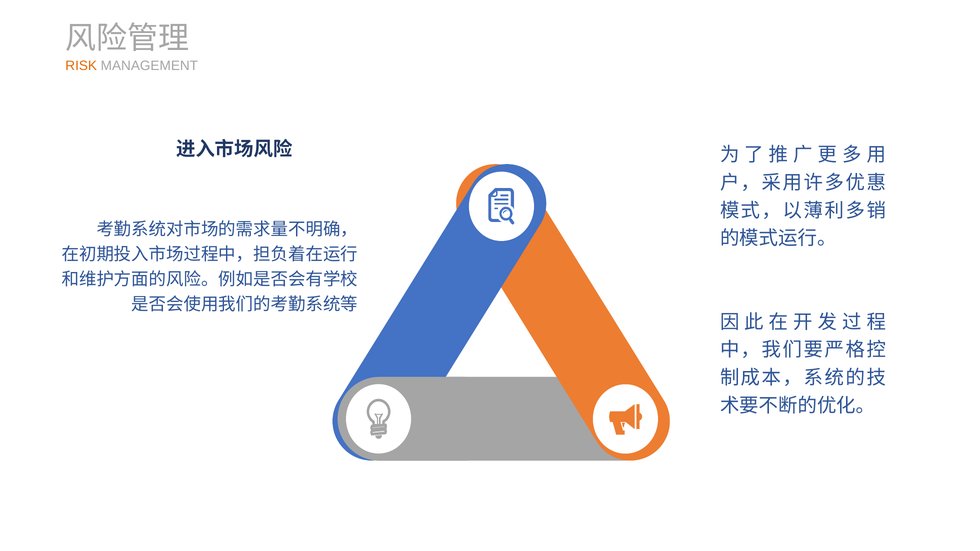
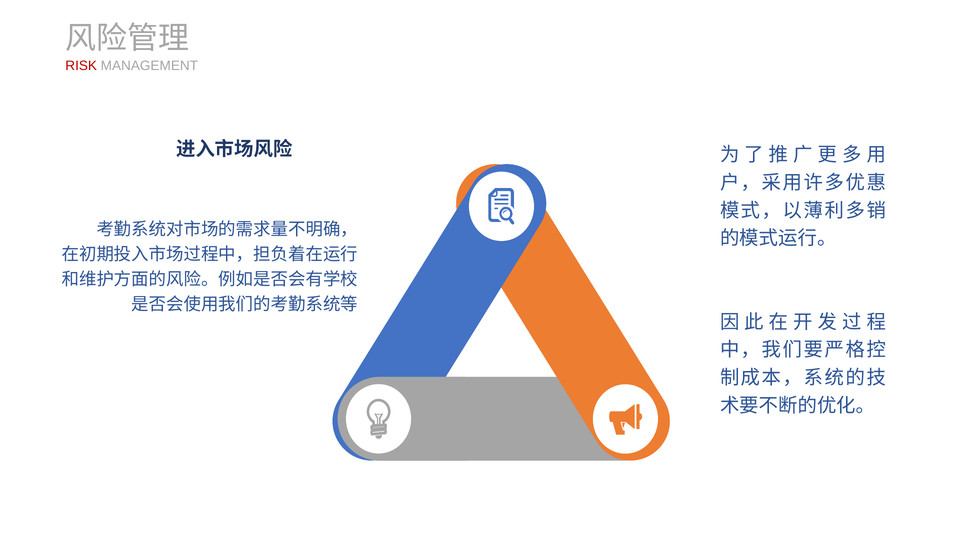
RISK colour: orange -> red
